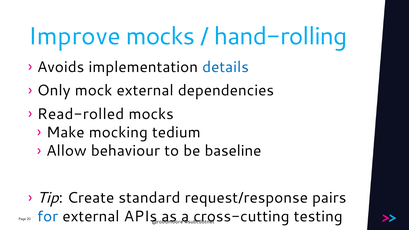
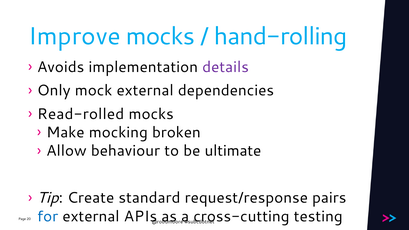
details colour: blue -> purple
tedium: tedium -> broken
baseline: baseline -> ultimate
